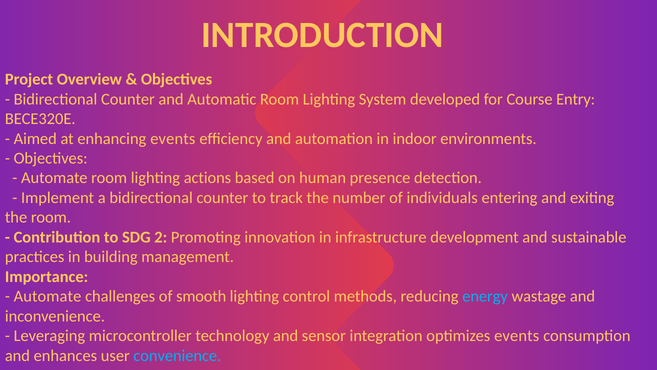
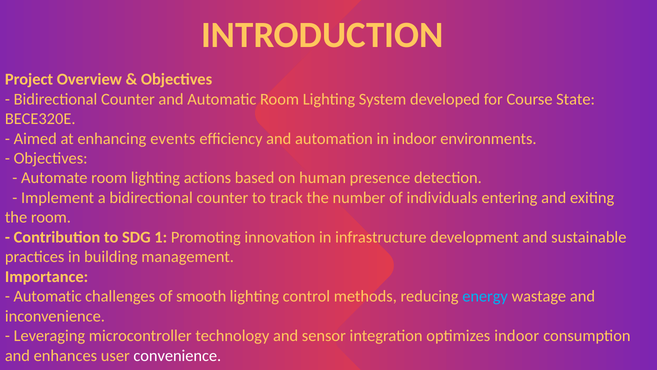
Entry: Entry -> State
2: 2 -> 1
Automate at (48, 296): Automate -> Automatic
optimizes events: events -> indoor
convenience colour: light blue -> white
